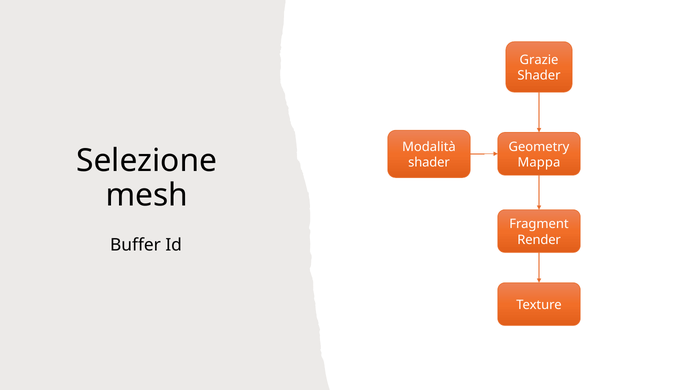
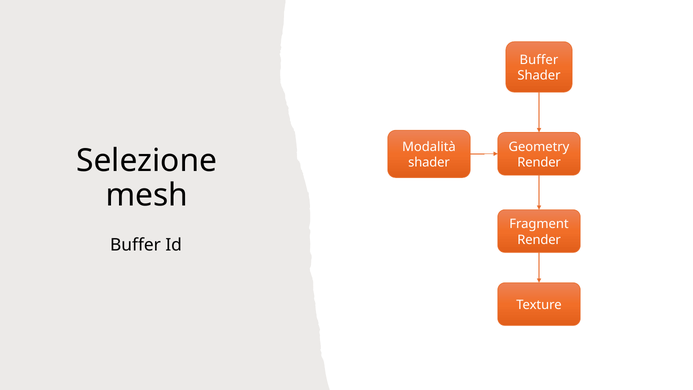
Grazie at (539, 60): Grazie -> Buffer
Mappa at (539, 162): Mappa -> Render
